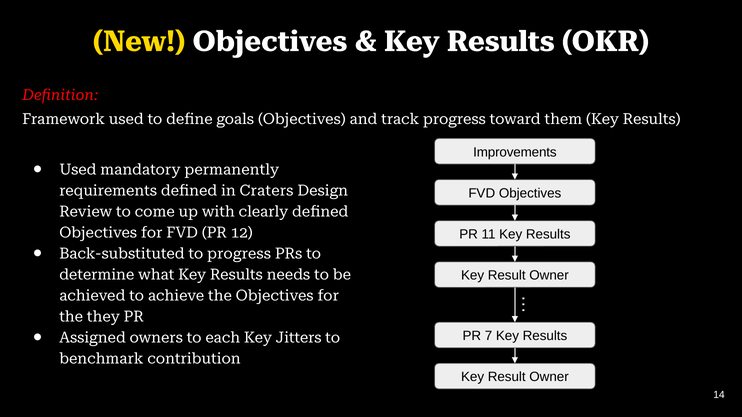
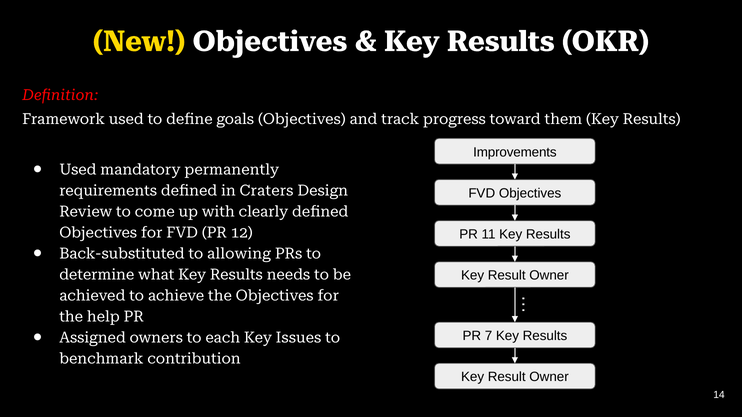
to progress: progress -> allowing
they: they -> help
Jitters: Jitters -> Issues
